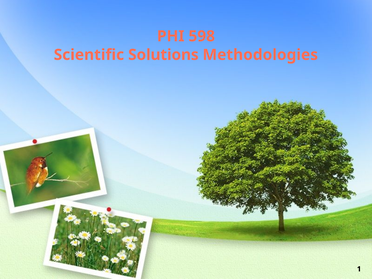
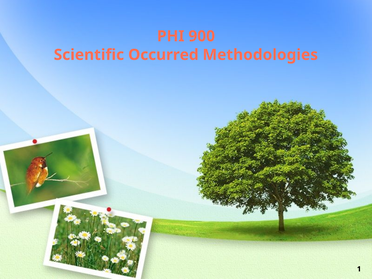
598: 598 -> 900
Solutions: Solutions -> Occurred
